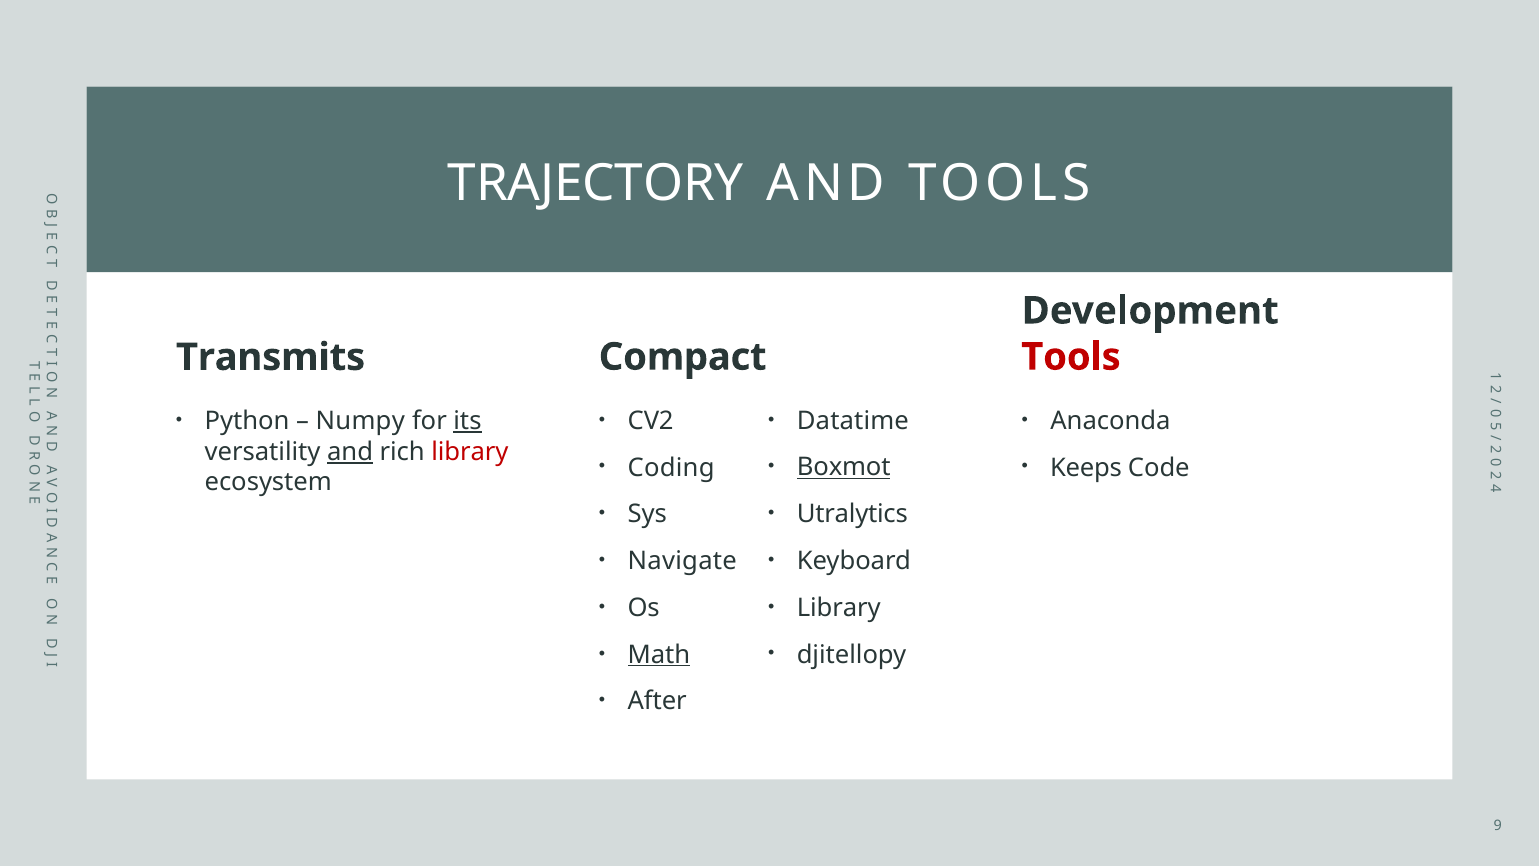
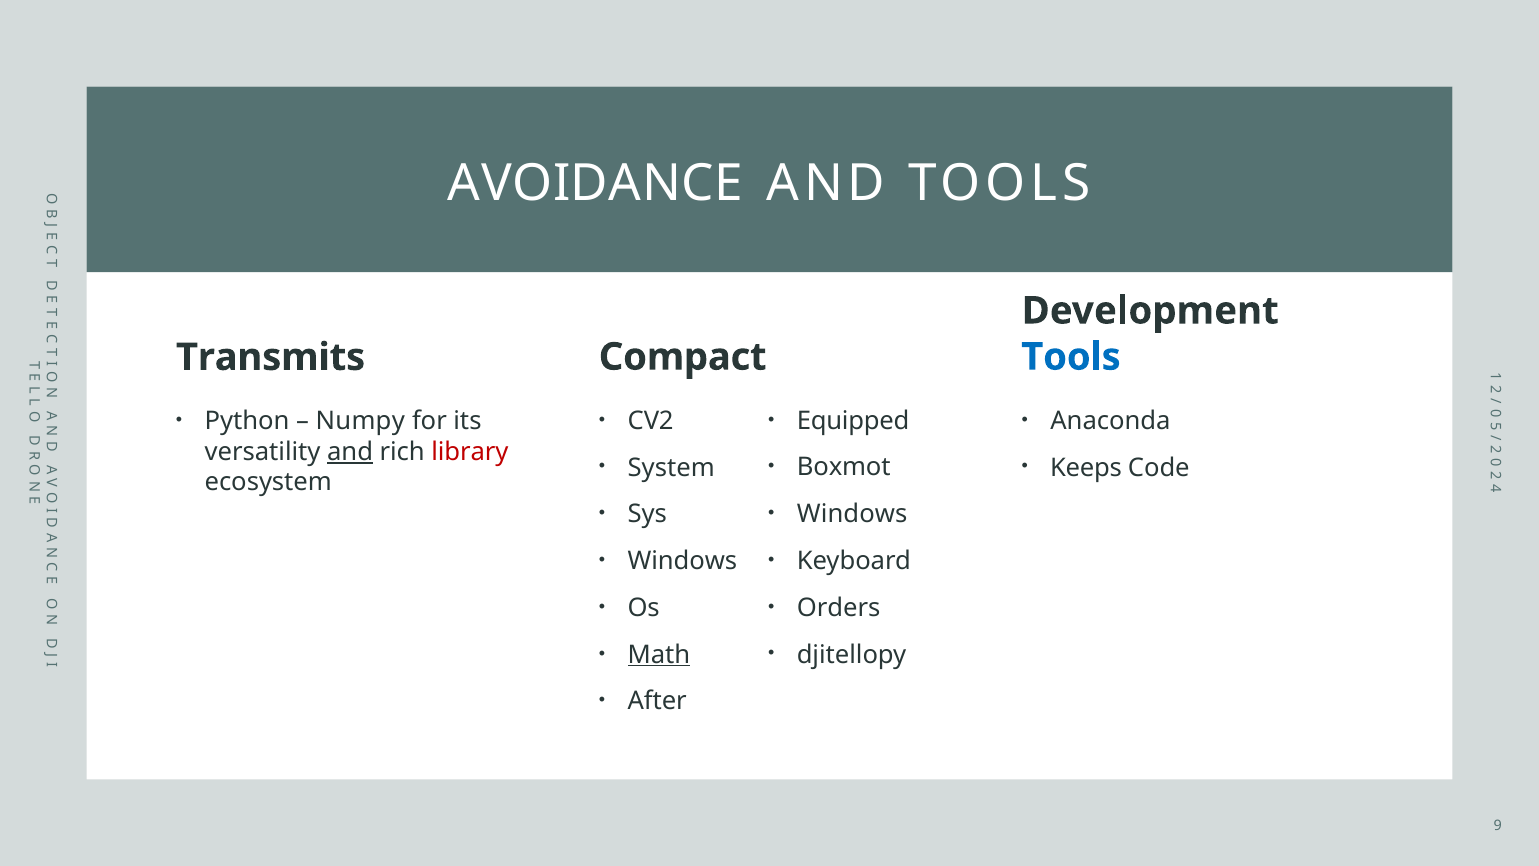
TRAJECTORY: TRAJECTORY -> AVOIDANCE
Tools at (1071, 357) colour: red -> blue
Datatime: Datatime -> Equipped
its underline: present -> none
Coding: Coding -> System
Boxmot underline: present -> none
Utralytics at (852, 514): Utralytics -> Windows
Navigate at (682, 561): Navigate -> Windows
Library at (839, 608): Library -> Orders
